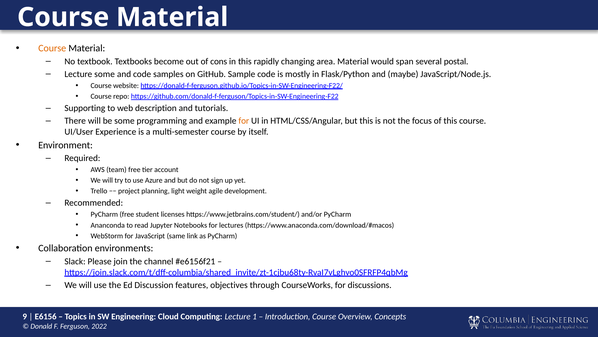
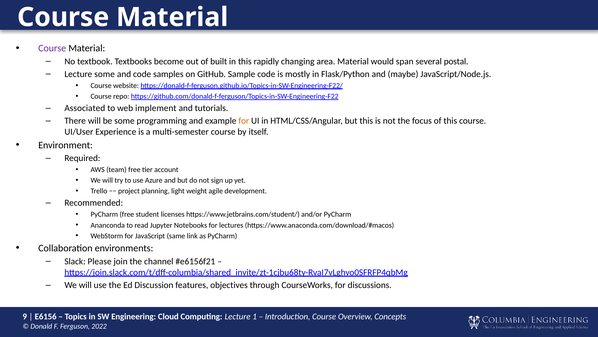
Course at (52, 48) colour: orange -> purple
cons: cons -> built
Supporting: Supporting -> Associated
description: description -> implement
